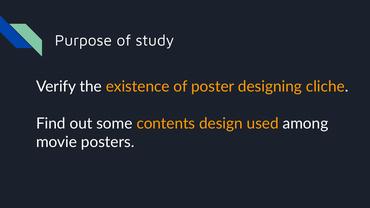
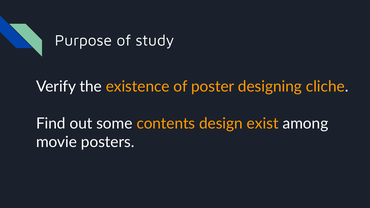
used: used -> exist
